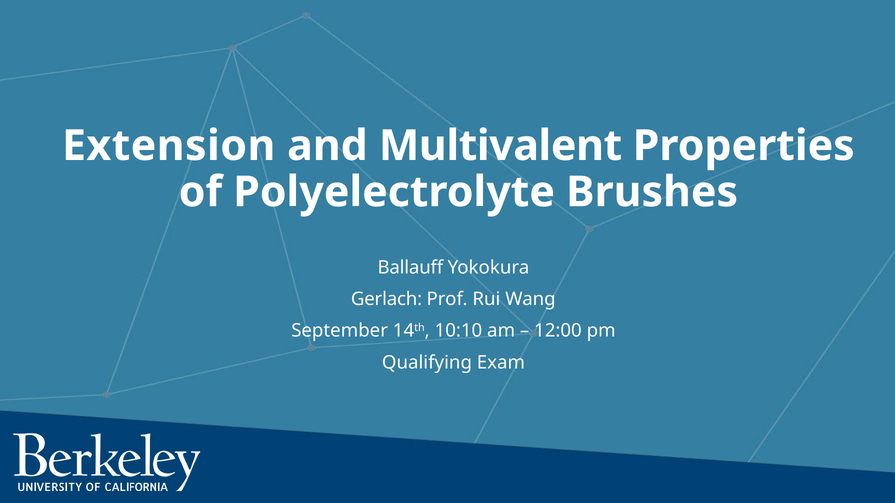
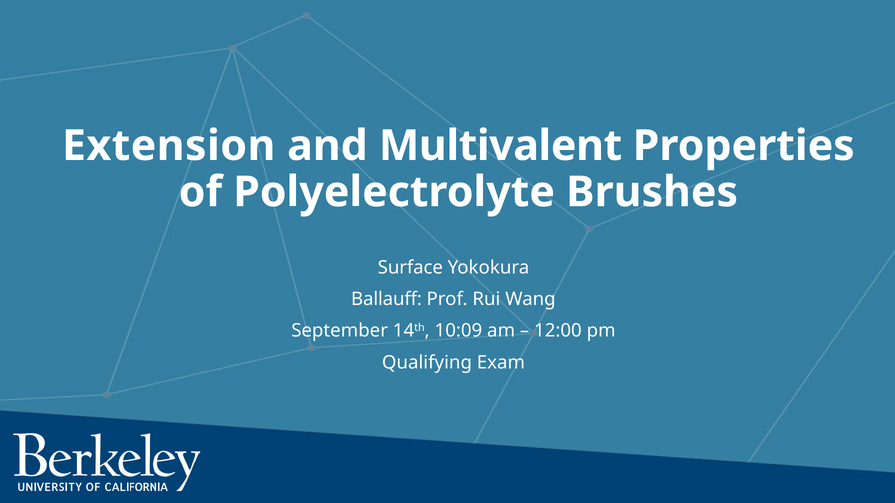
Ballauff: Ballauff -> Surface
Gerlach: Gerlach -> Ballauff
10:10: 10:10 -> 10:09
